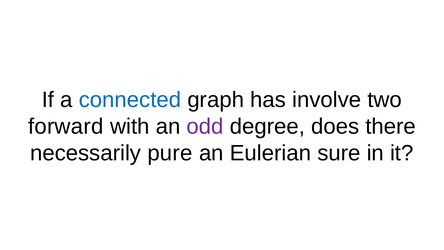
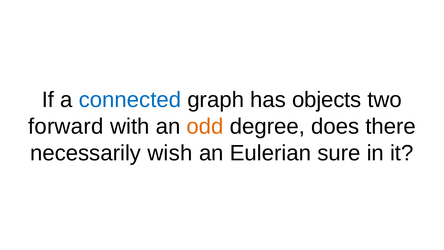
involve: involve -> objects
odd colour: purple -> orange
pure: pure -> wish
